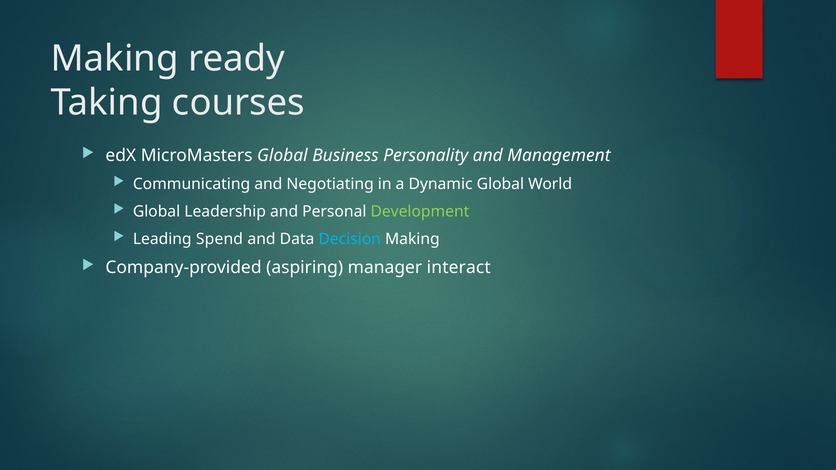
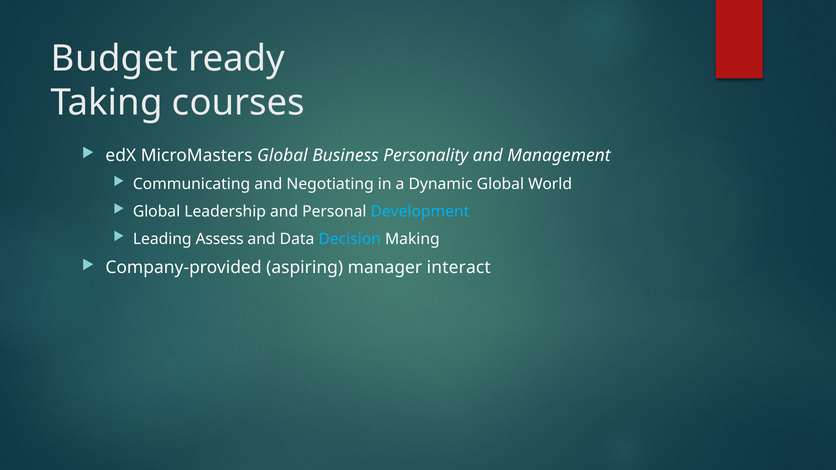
Making at (115, 59): Making -> Budget
Development colour: light green -> light blue
Spend: Spend -> Assess
